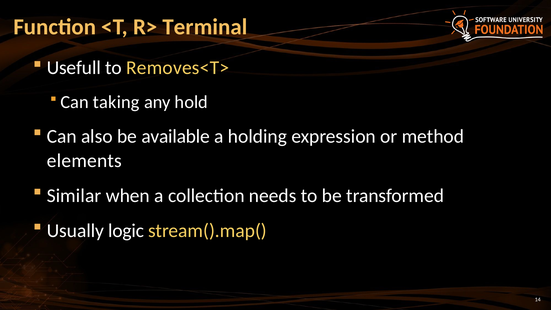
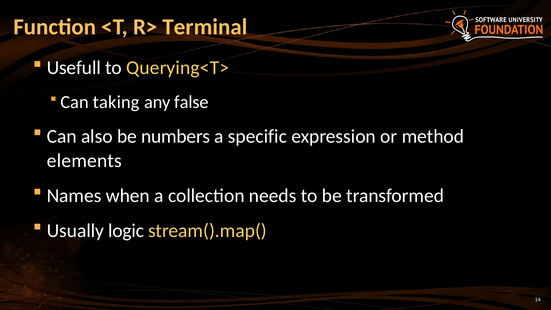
Removes<T>: Removes<T> -> Querying<T>
hold: hold -> false
available: available -> numbers
holding: holding -> specific
Similar: Similar -> Names
